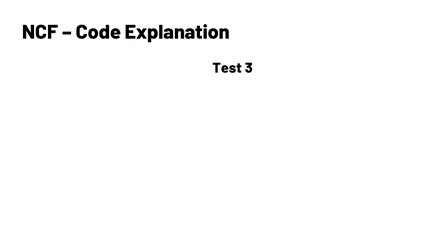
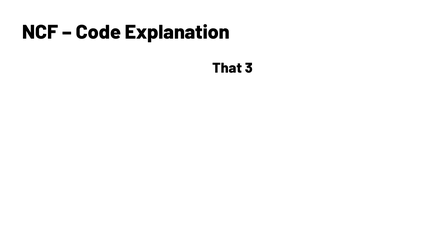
Test: Test -> That
